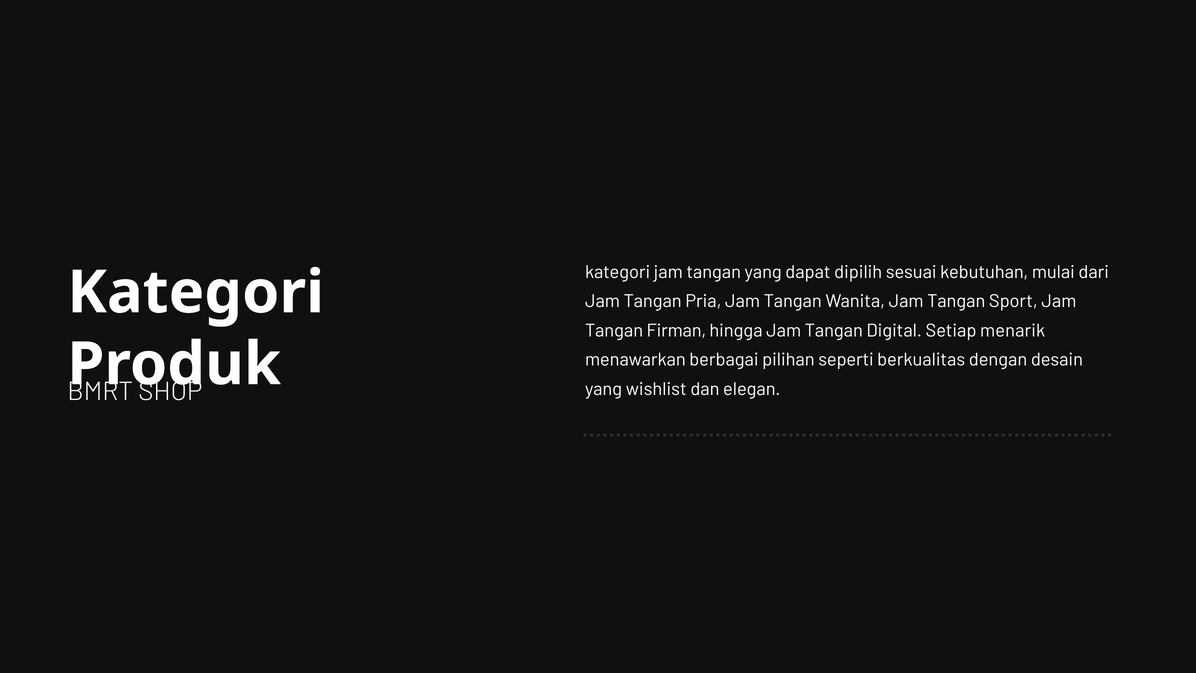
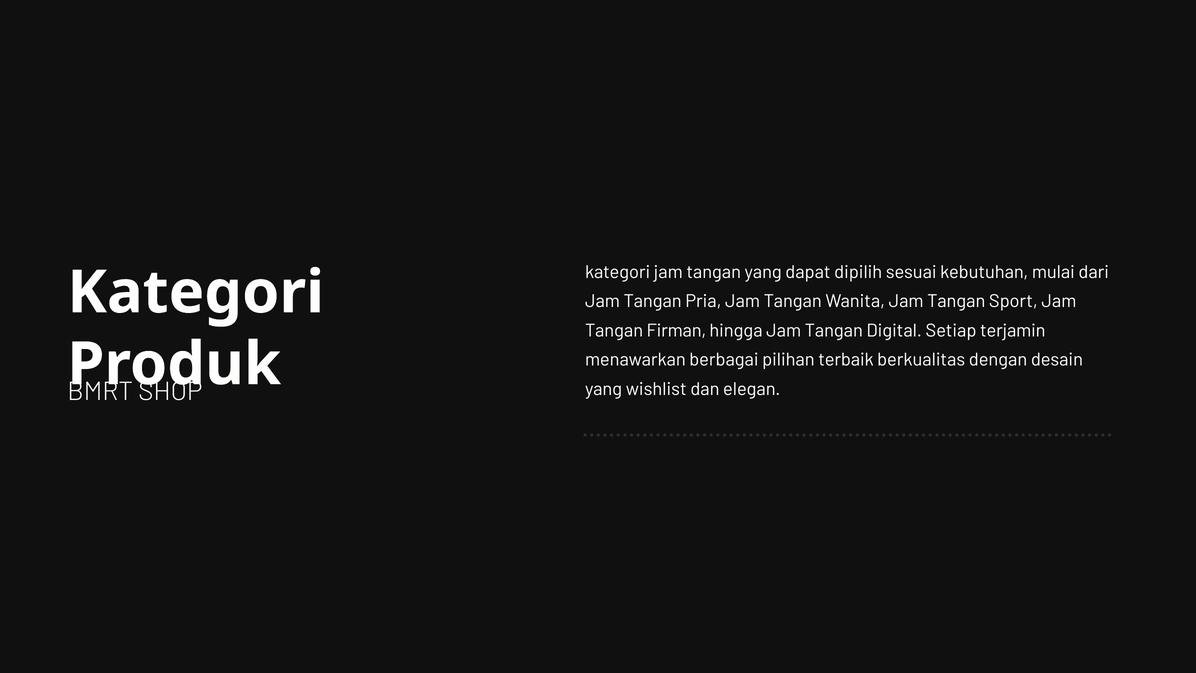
menarik: menarik -> terjamin
seperti: seperti -> terbaik
